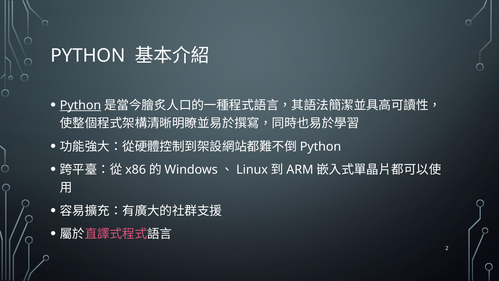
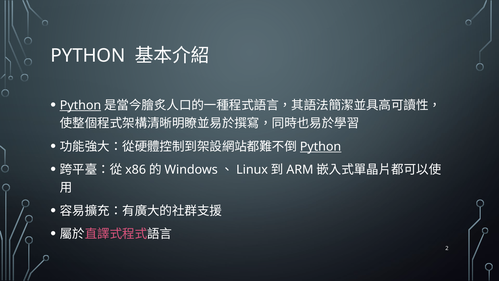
Python at (321, 146) underline: none -> present
